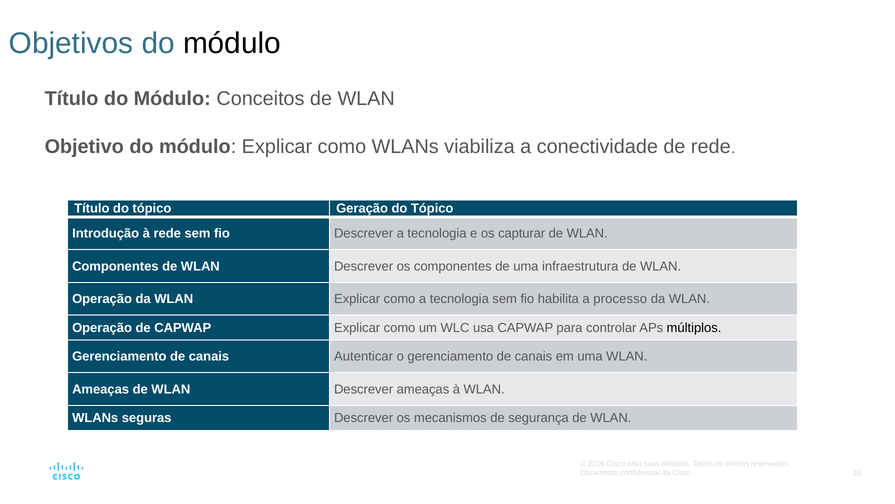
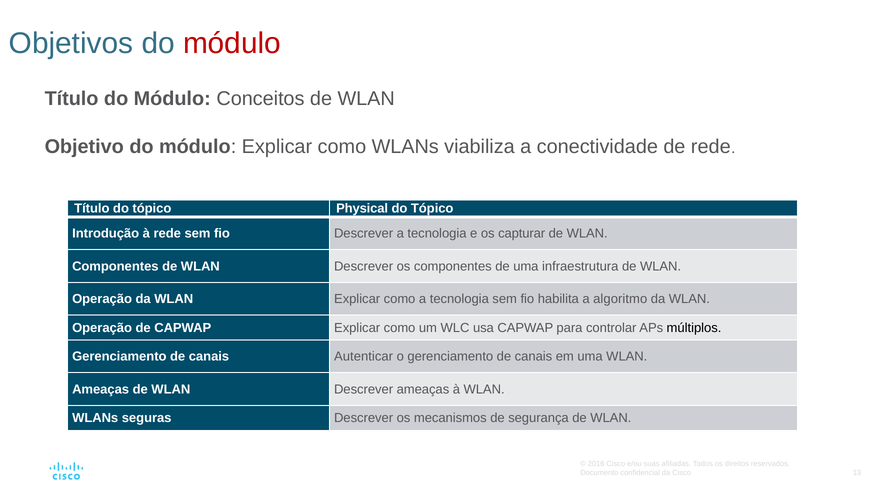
módulo at (232, 43) colour: black -> red
Geração: Geração -> Physical
processo: processo -> algoritmo
